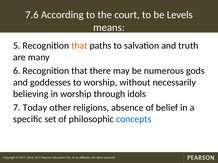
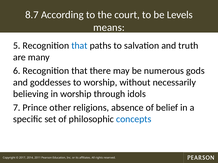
7.6: 7.6 -> 8.7
that at (79, 46) colour: orange -> blue
Today: Today -> Prince
